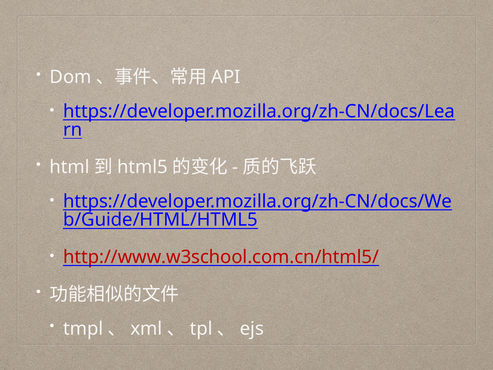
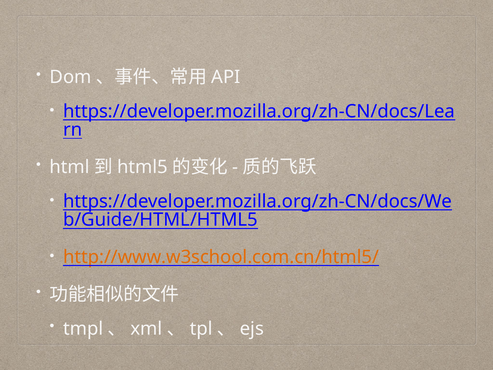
http://www.w3school.com.cn/html5/ colour: red -> orange
